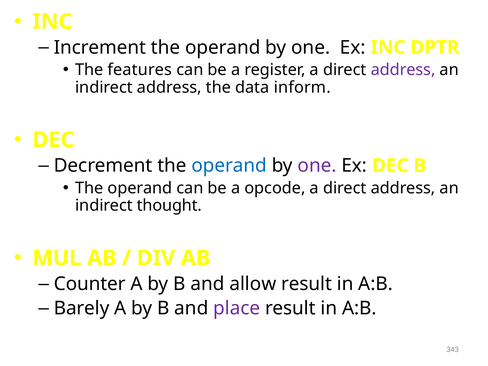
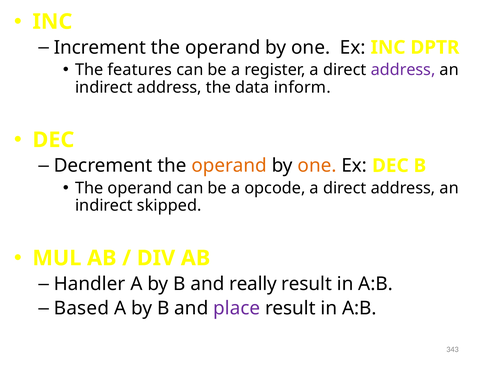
operand at (229, 166) colour: blue -> orange
one at (317, 166) colour: purple -> orange
thought: thought -> skipped
Counter: Counter -> Handler
allow: allow -> really
Barely: Barely -> Based
